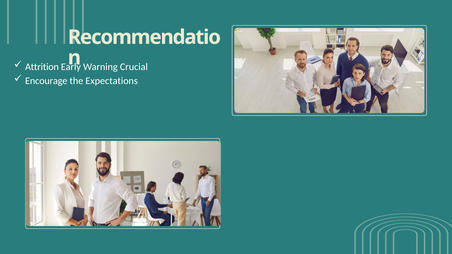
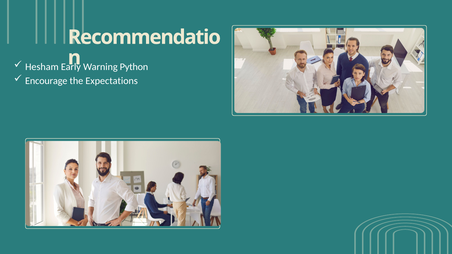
Attrition: Attrition -> Hesham
Crucial: Crucial -> Python
